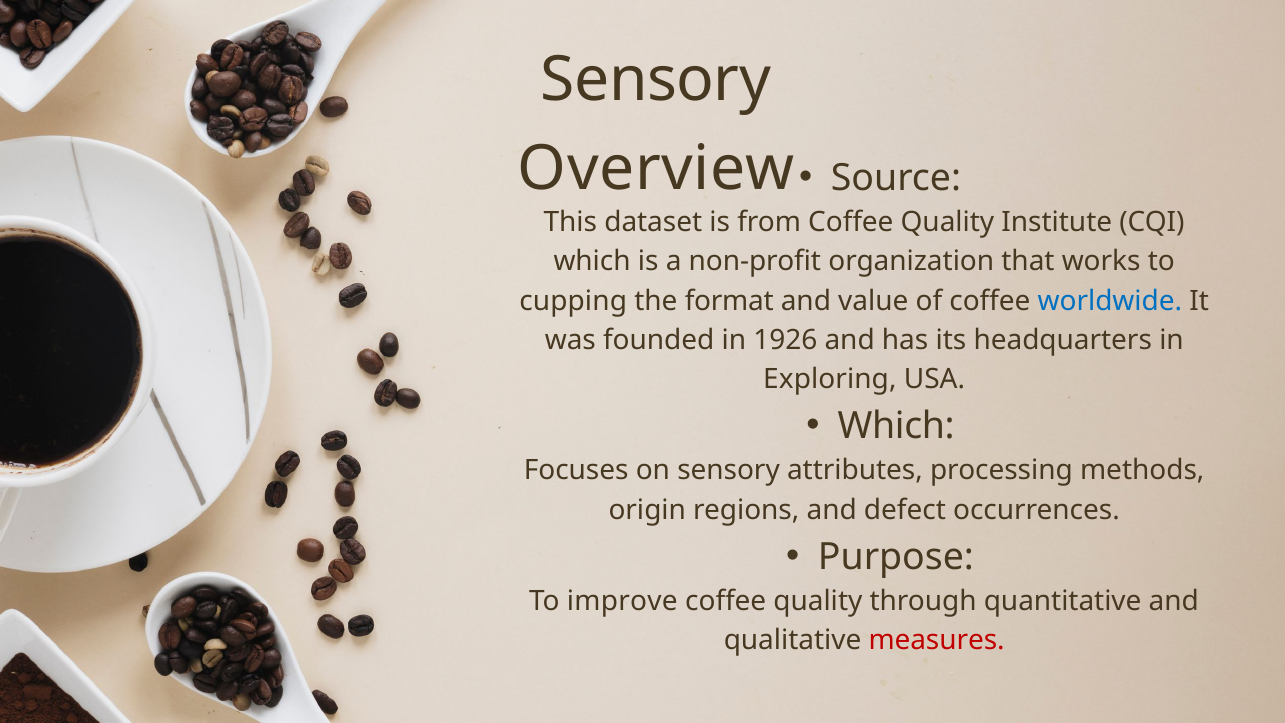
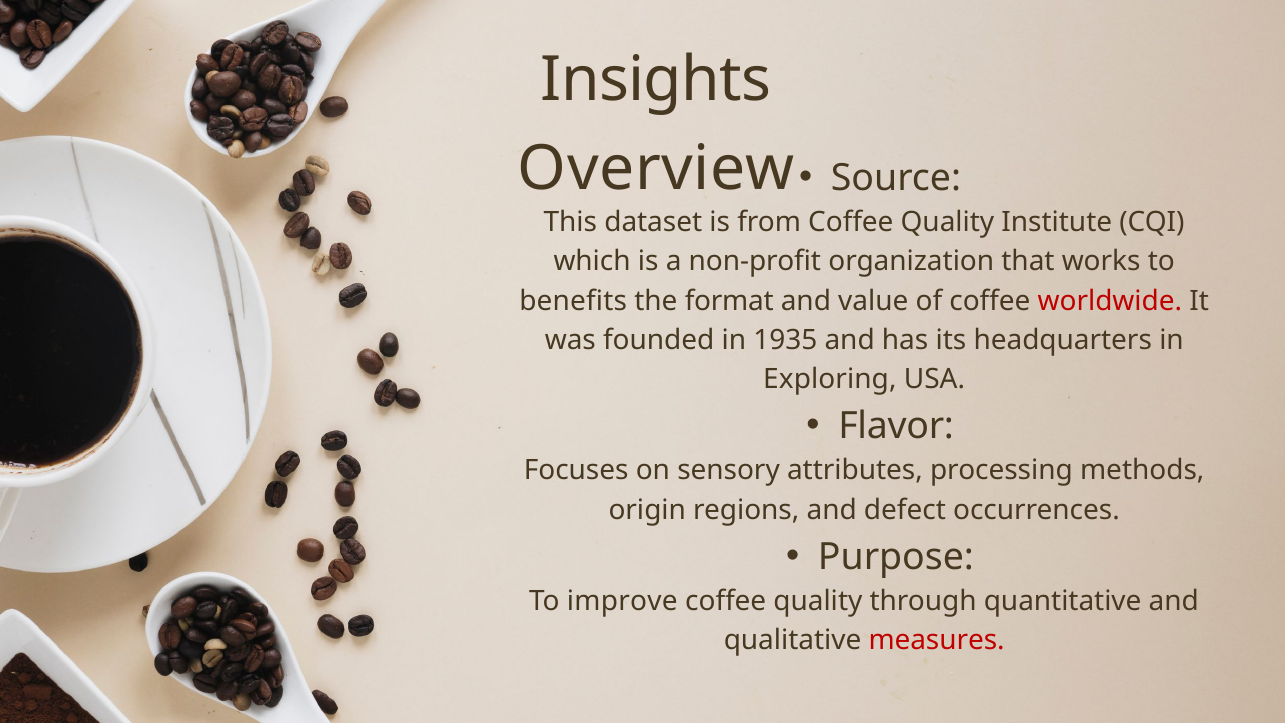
Sensory at (656, 80): Sensory -> Insights
cupping: cupping -> benefits
worldwide colour: blue -> red
1926: 1926 -> 1935
Which at (896, 426): Which -> Flavor
